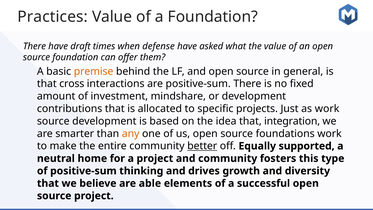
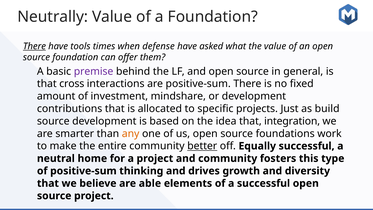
Practices: Practices -> Neutrally
There at (34, 46) underline: none -> present
draft: draft -> tools
premise colour: orange -> purple
as work: work -> build
Equally supported: supported -> successful
